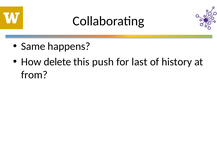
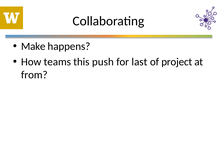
Same: Same -> Make
delete: delete -> teams
history: history -> project
